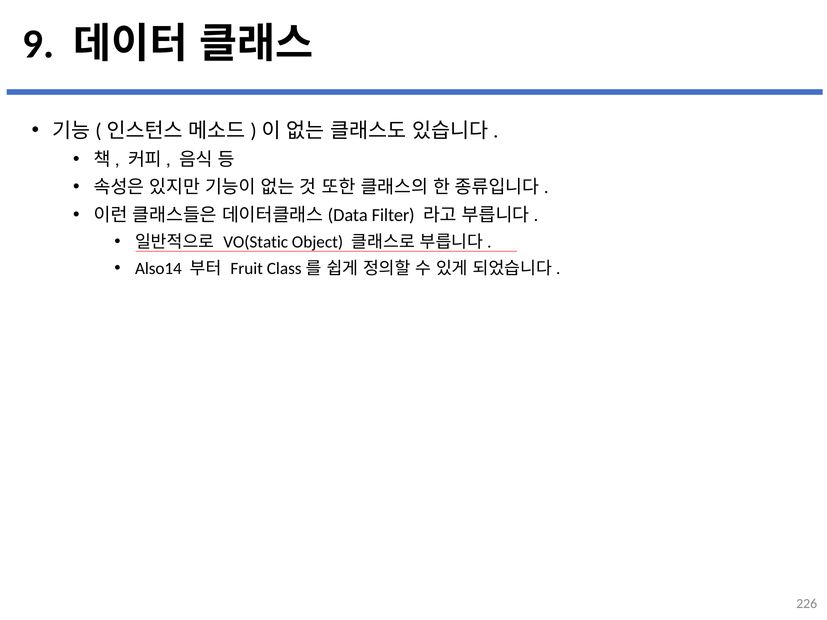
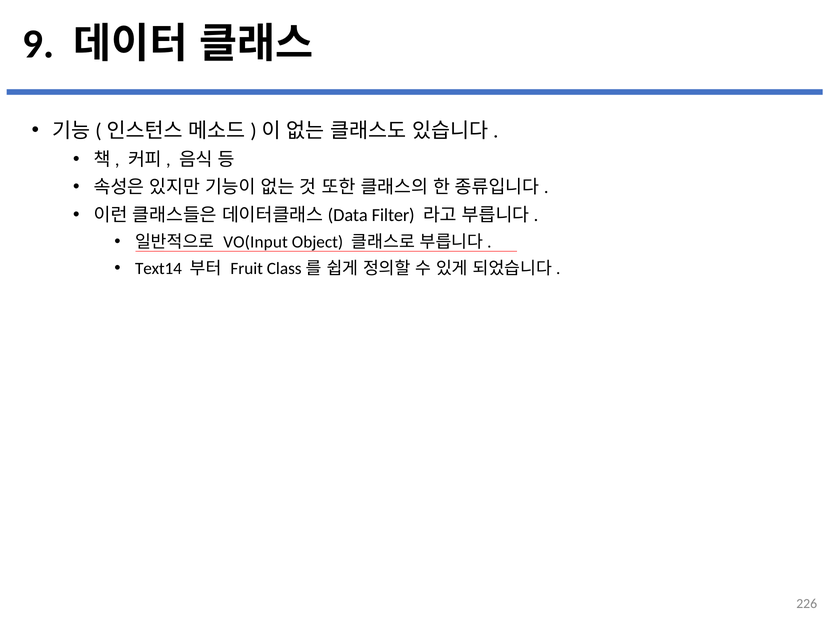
VO(Static: VO(Static -> VO(Input
Also14: Also14 -> Text14
